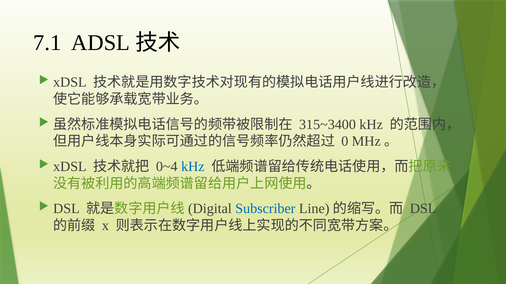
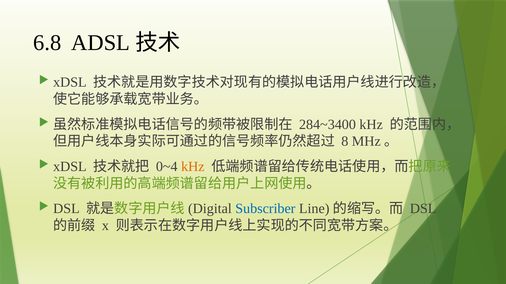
7.1: 7.1 -> 6.8
315~3400: 315~3400 -> 284~3400
0: 0 -> 8
kHz at (193, 167) colour: blue -> orange
